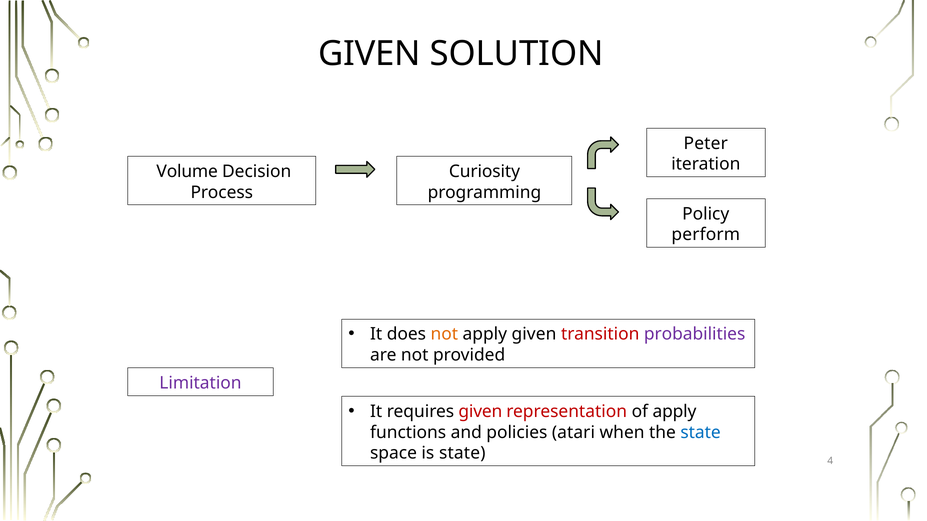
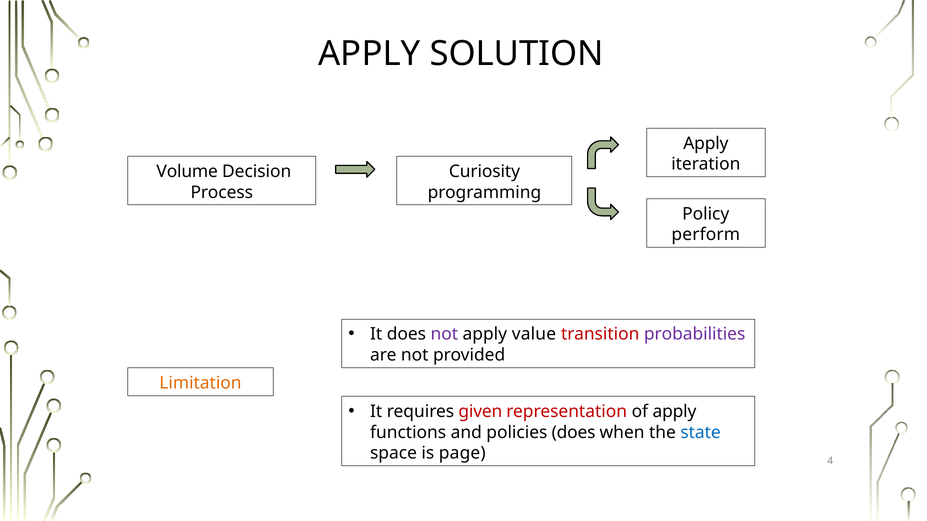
GIVEN at (370, 54): GIVEN -> APPLY
Peter at (706, 143): Peter -> Apply
not at (444, 334) colour: orange -> purple
apply given: given -> value
Limitation colour: purple -> orange
policies atari: atari -> does
is state: state -> page
